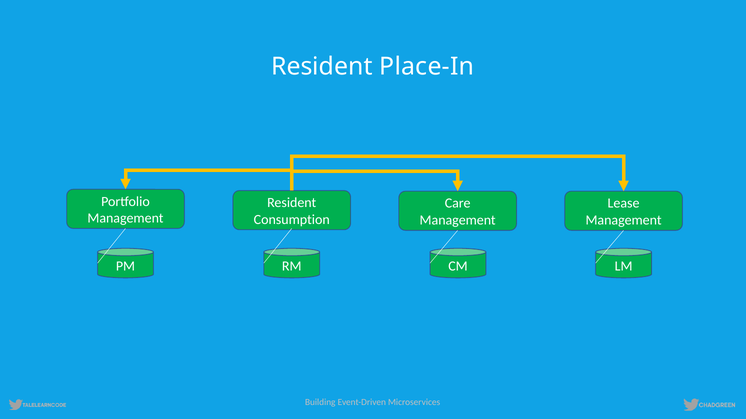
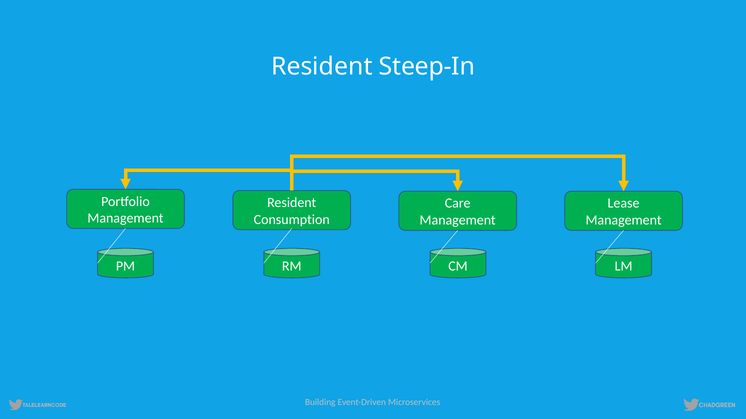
Place-In: Place-In -> Steep-In
